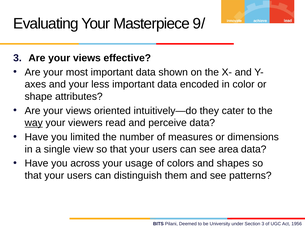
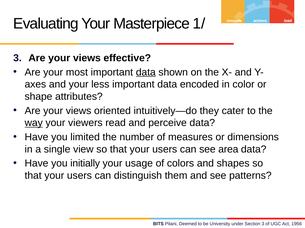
9/: 9/ -> 1/
data at (146, 72) underline: none -> present
across: across -> initially
